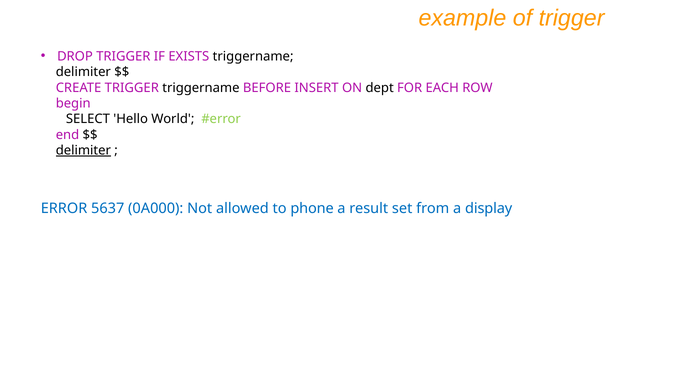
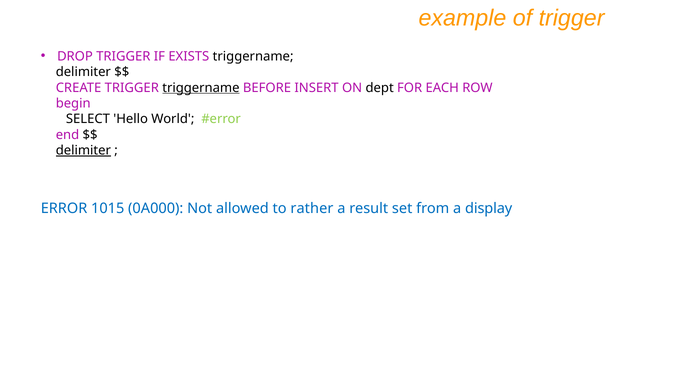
triggername at (201, 88) underline: none -> present
5637: 5637 -> 1015
phone: phone -> rather
